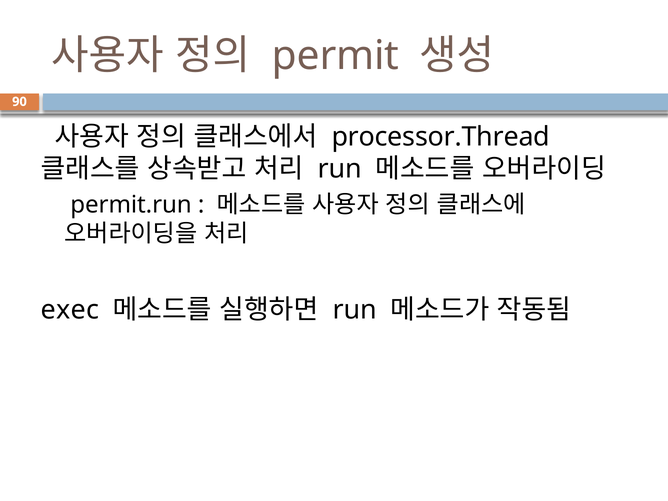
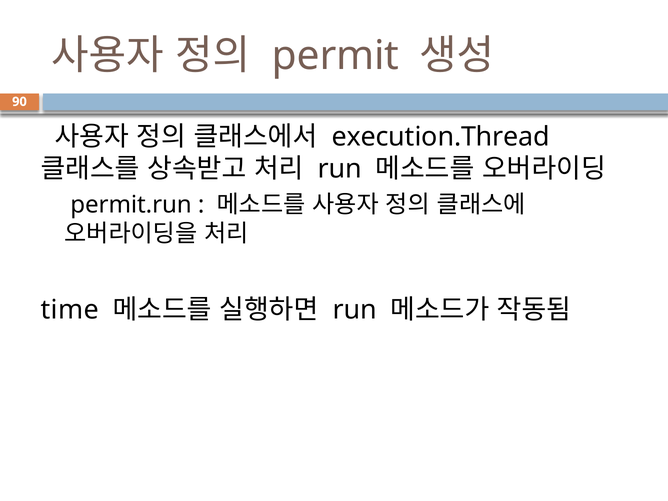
processor.Thread: processor.Thread -> execution.Thread
exec: exec -> time
